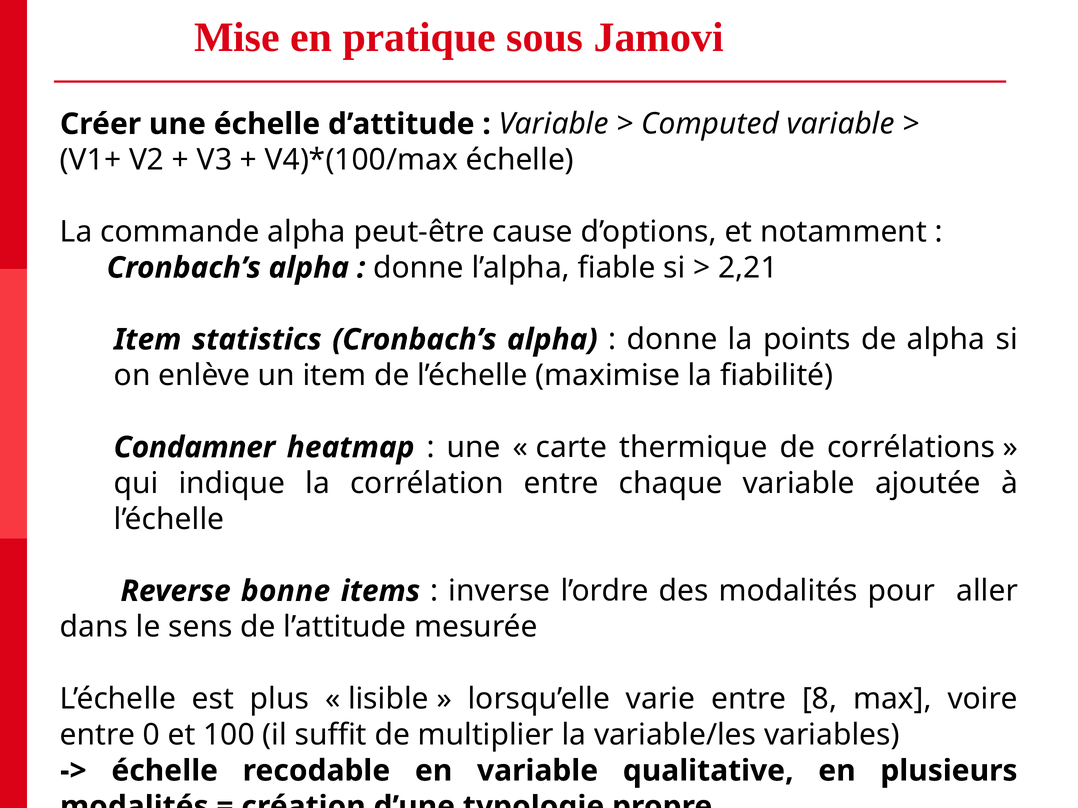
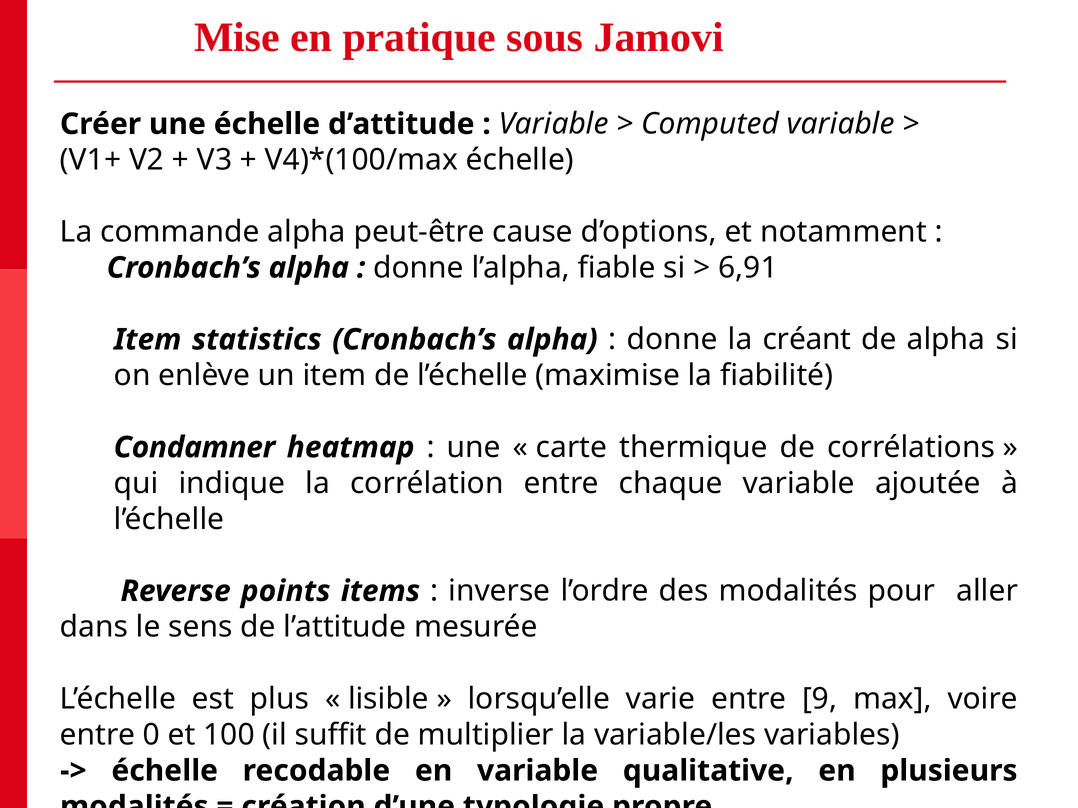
2,21: 2,21 -> 6,91
points: points -> créant
bonne: bonne -> points
8: 8 -> 9
